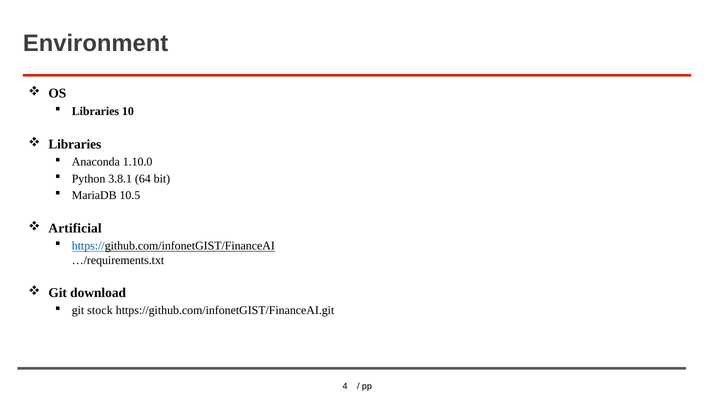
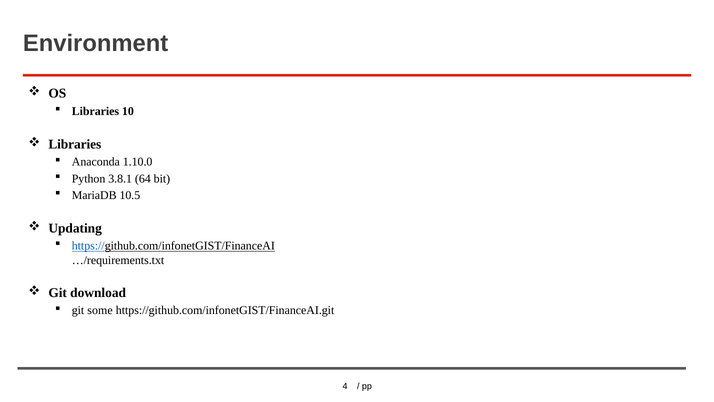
Artificial: Artificial -> Updating
stock: stock -> some
